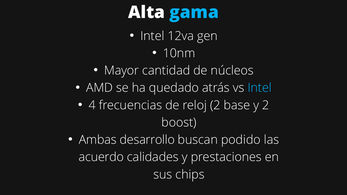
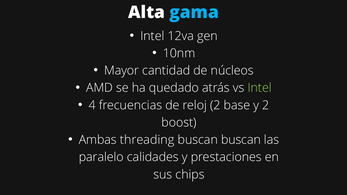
Intel at (260, 88) colour: light blue -> light green
desarrollo: desarrollo -> threading
buscan podido: podido -> buscan
acuerdo: acuerdo -> paralelo
